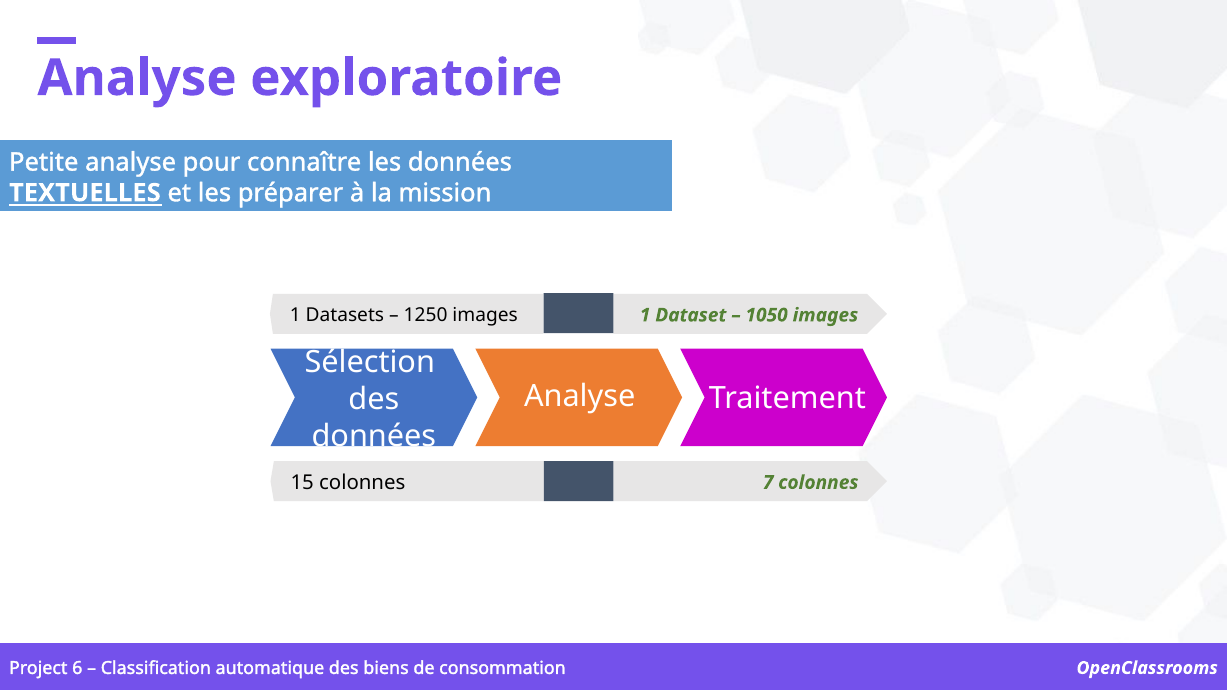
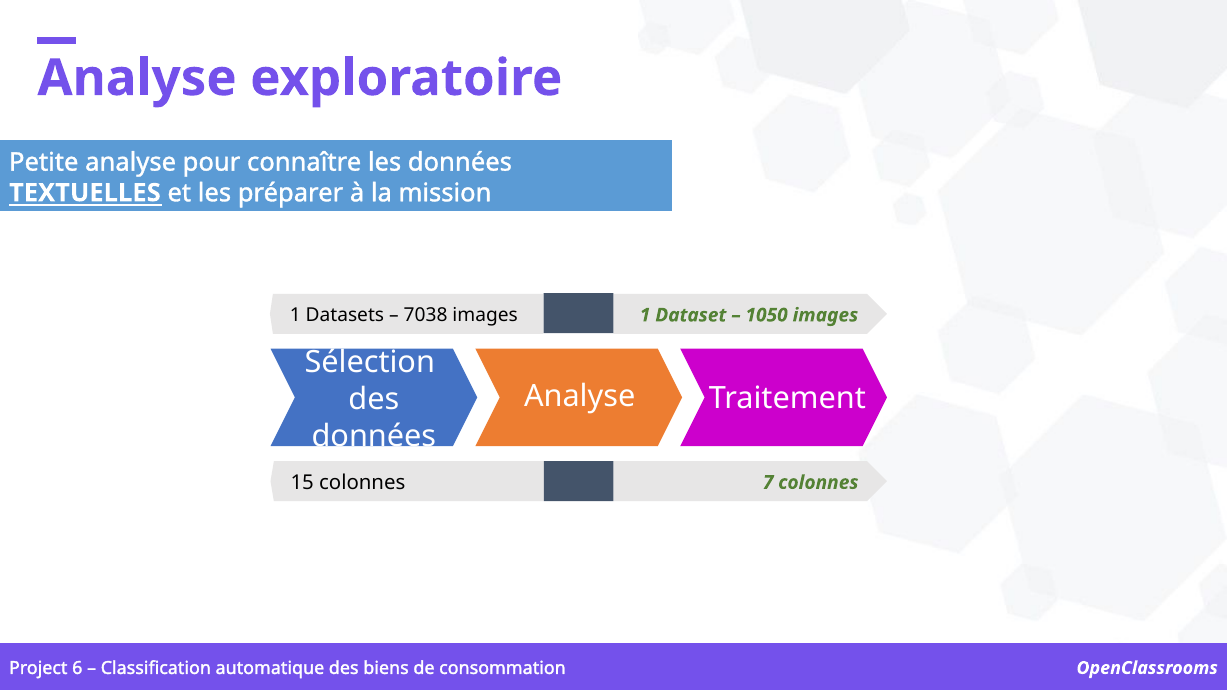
1250: 1250 -> 7038
